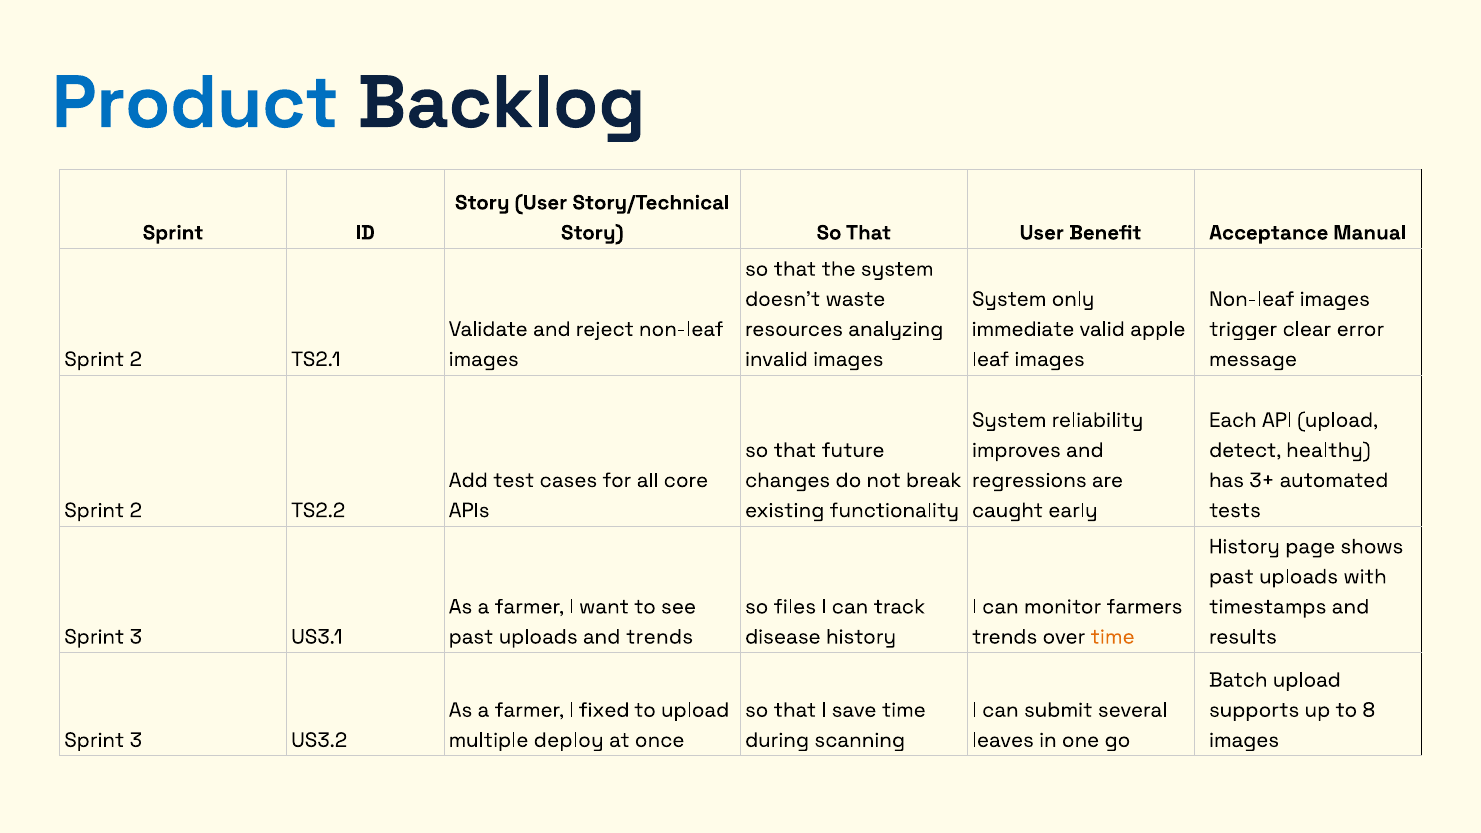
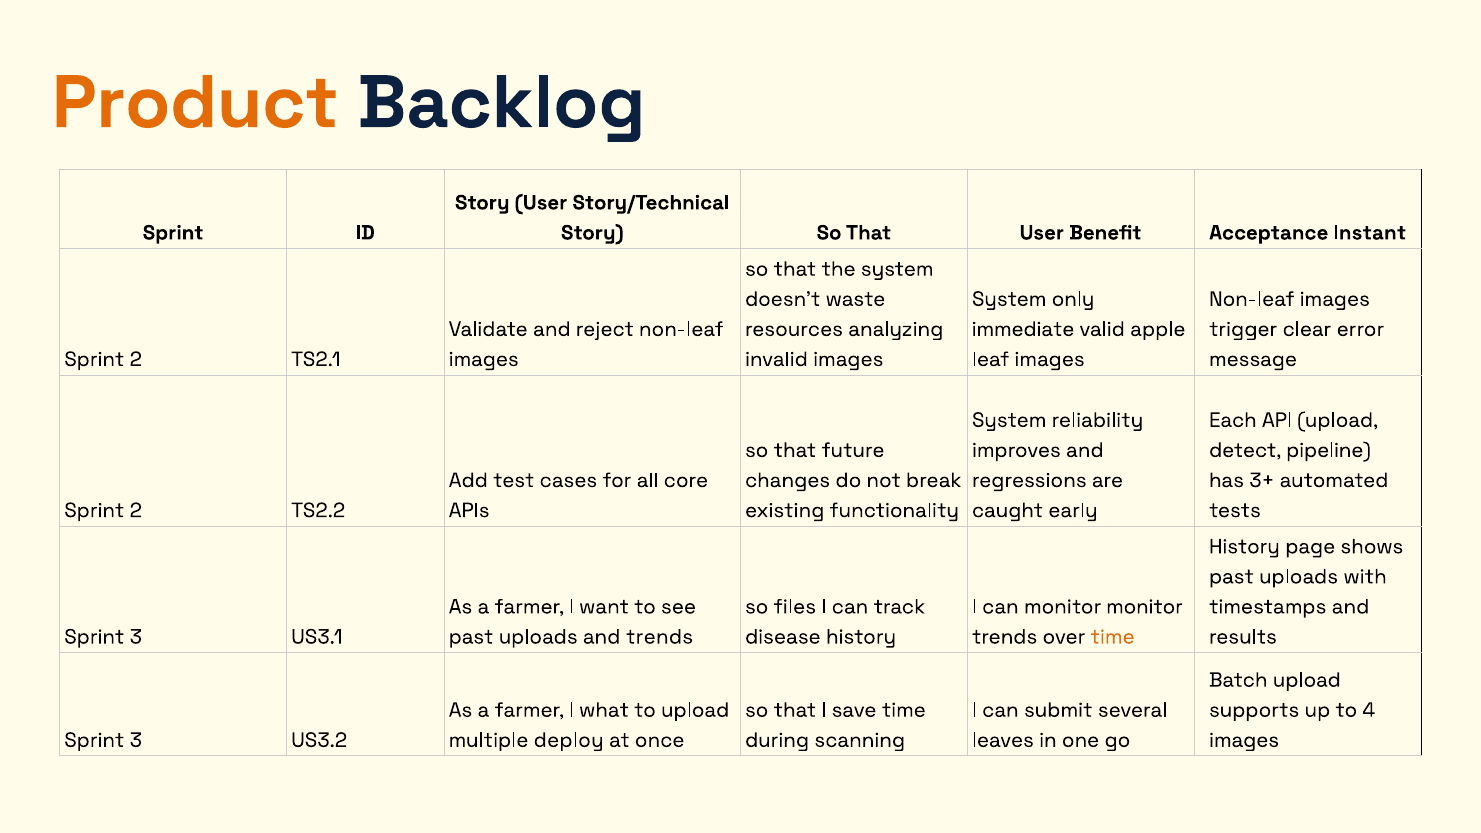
Product colour: blue -> orange
Manual: Manual -> Instant
healthy: healthy -> pipeline
monitor farmers: farmers -> monitor
fixed: fixed -> what
8: 8 -> 4
